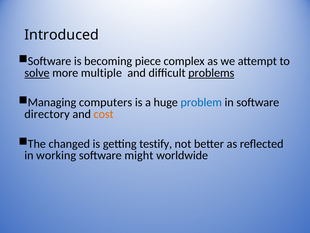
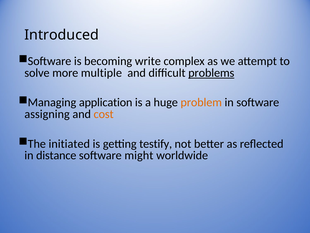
piece: piece -> write
solve underline: present -> none
computers: computers -> application
problem colour: blue -> orange
directory: directory -> assigning
changed: changed -> initiated
working: working -> distance
